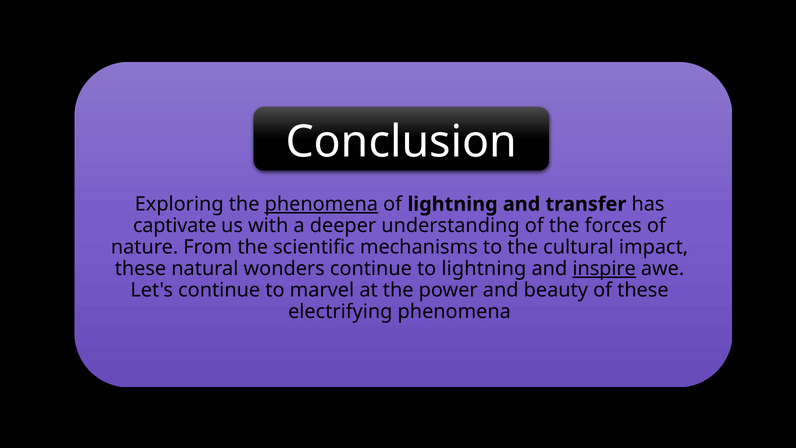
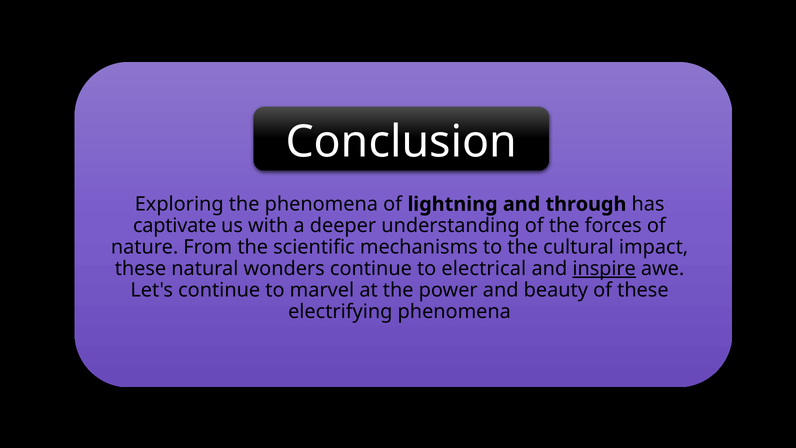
phenomena at (321, 204) underline: present -> none
transfer: transfer -> through
to lightning: lightning -> electrical
